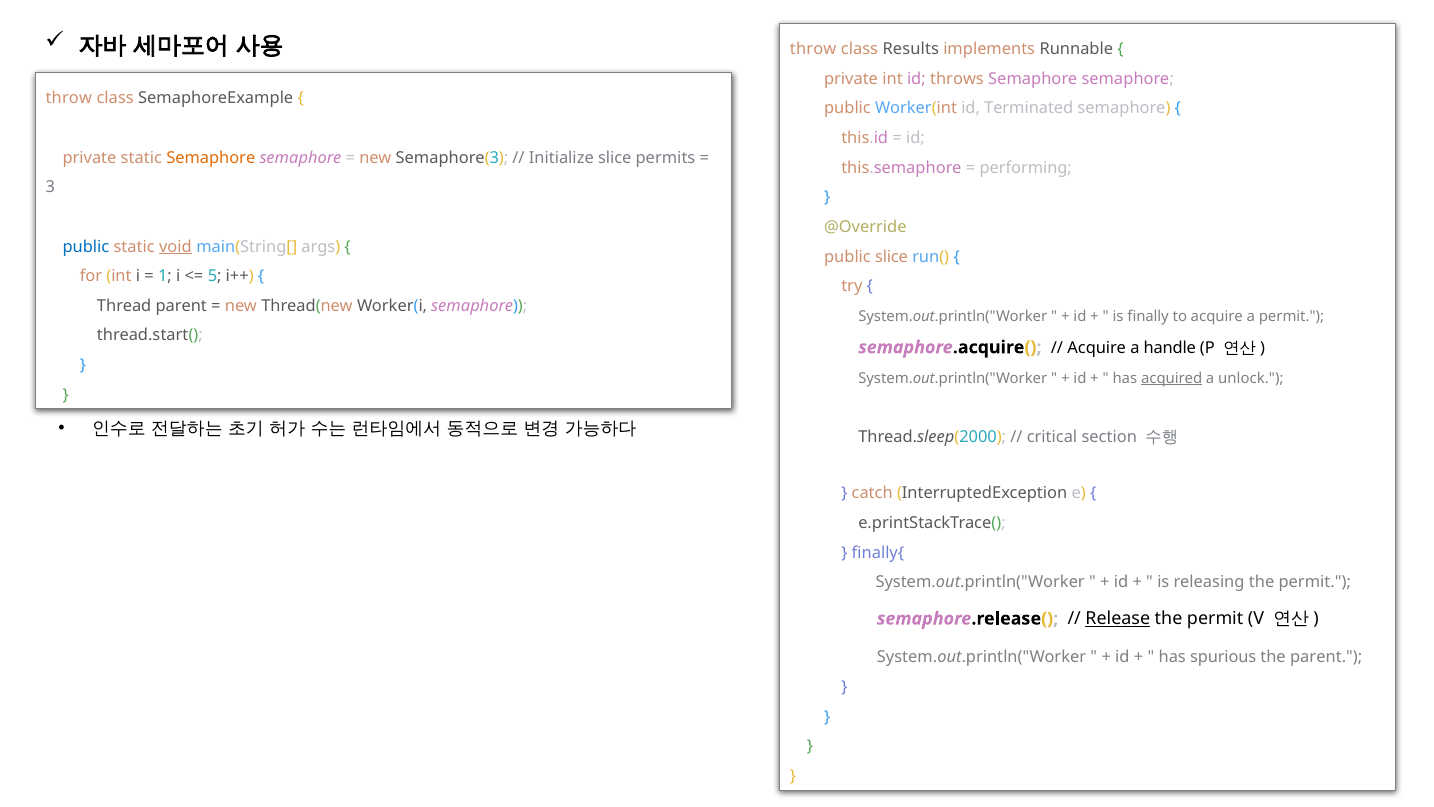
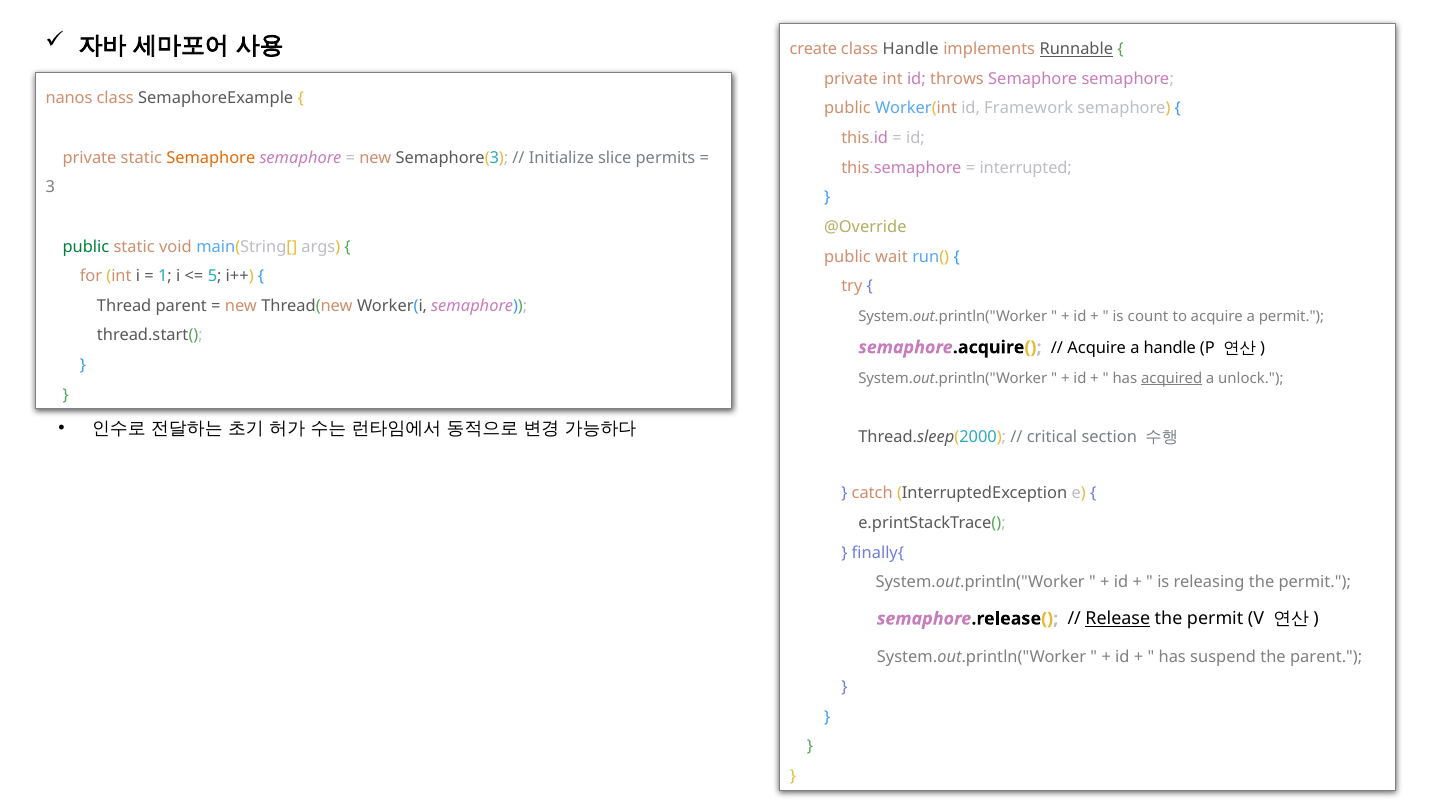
throw at (813, 49): throw -> create
class Results: Results -> Handle
Runnable underline: none -> present
throw at (69, 98): throw -> nanos
Terminated: Terminated -> Framework
performing: performing -> interrupted
public at (86, 246) colour: blue -> green
void underline: present -> none
public slice: slice -> wait
finally: finally -> count
spurious: spurious -> suspend
